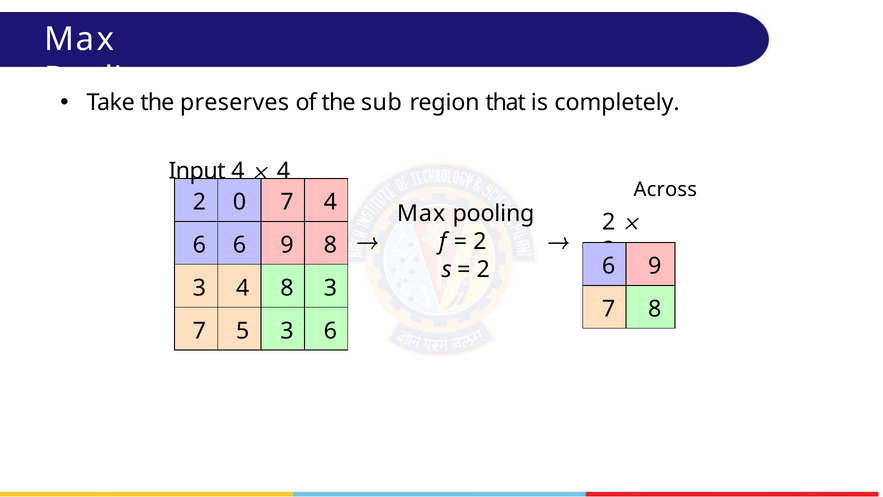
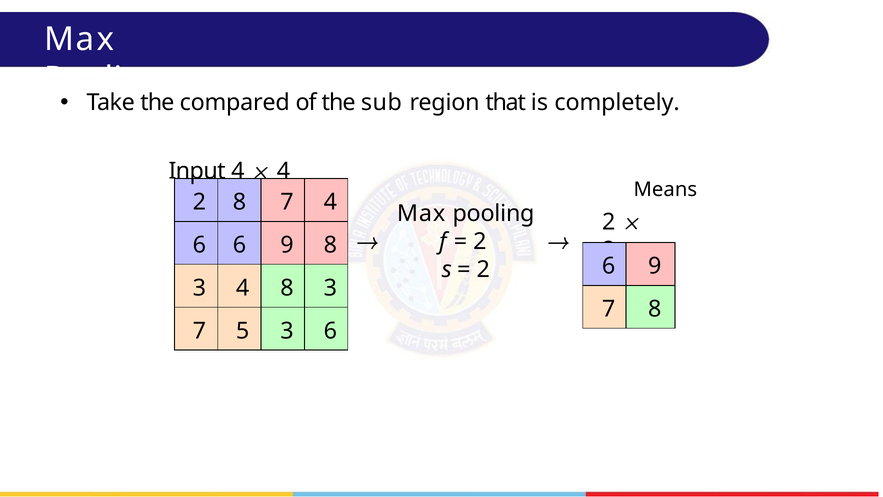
preserves: preserves -> compared
Across: Across -> Means
2 0: 0 -> 8
